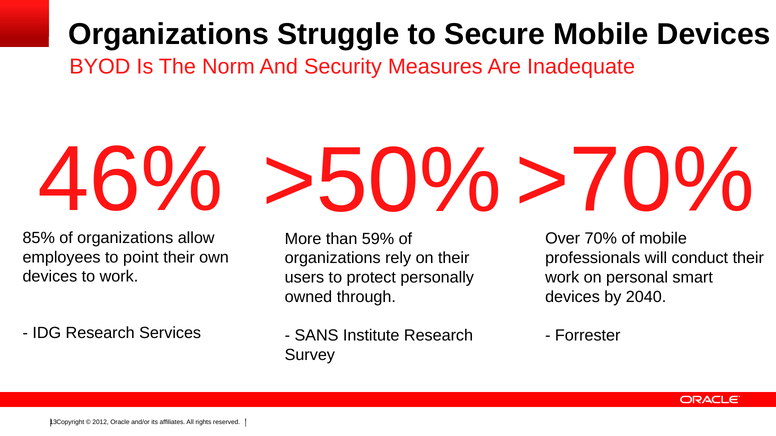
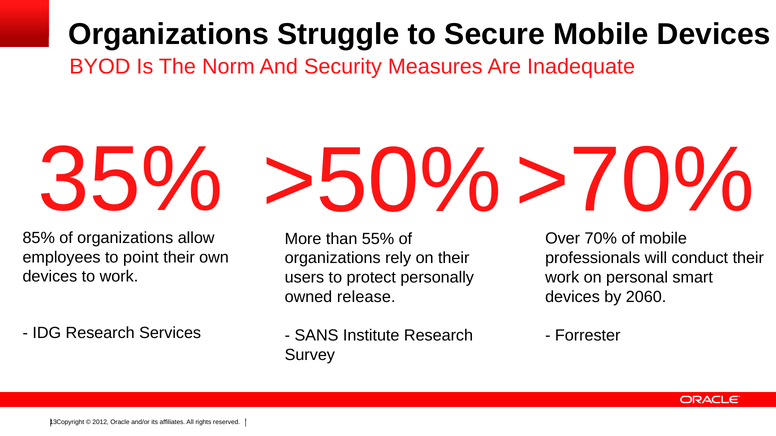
46%: 46% -> 35%
59%: 59% -> 55%
2040: 2040 -> 2060
through: through -> release
